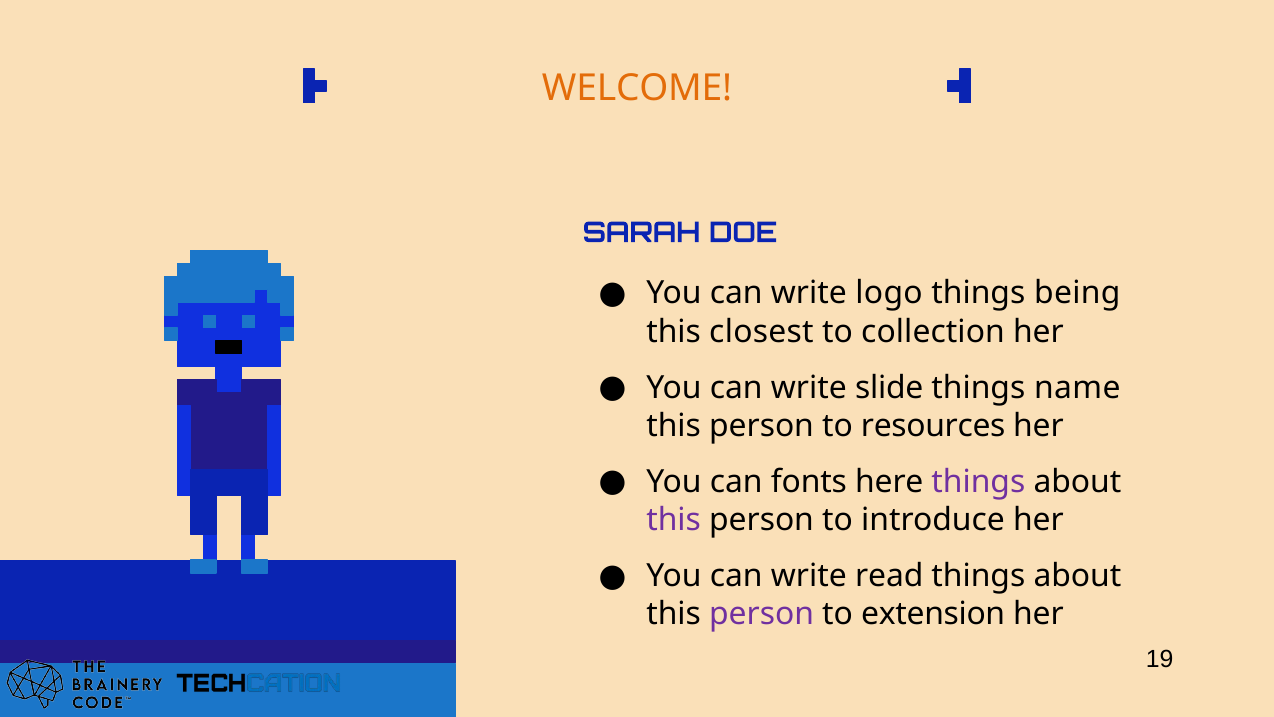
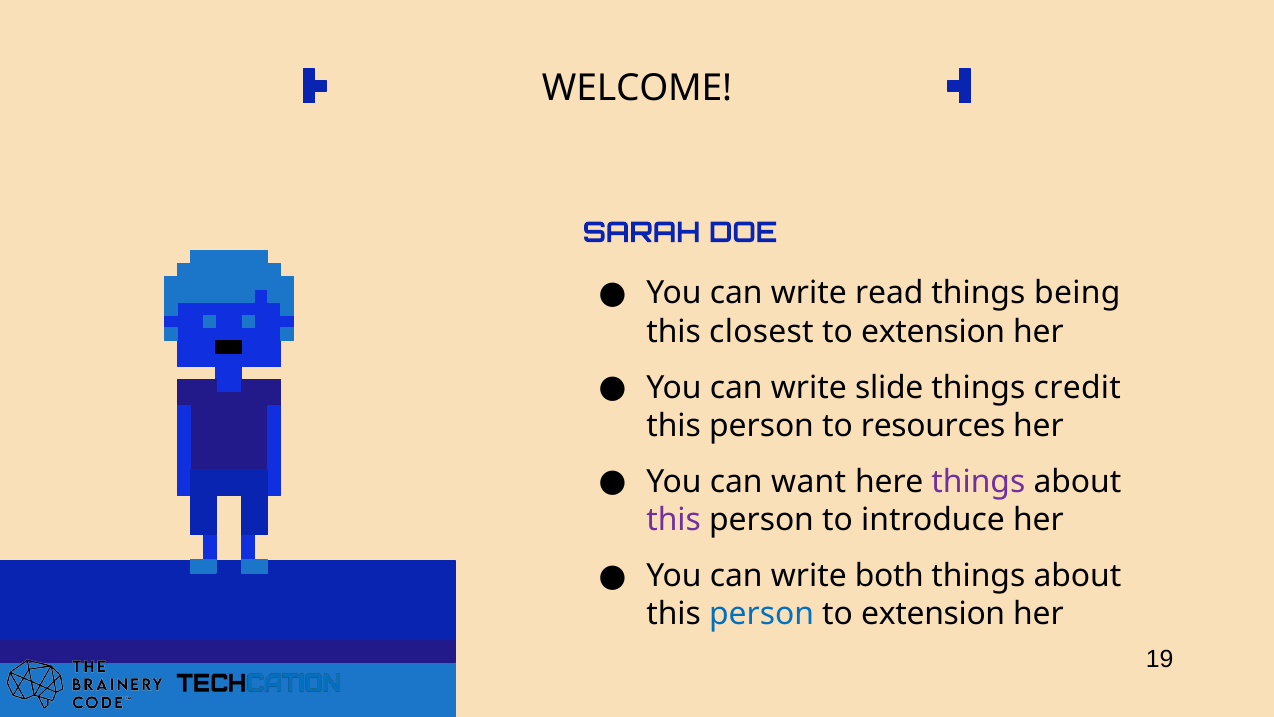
WELCOME colour: orange -> black
logo: logo -> read
collection at (933, 331): collection -> extension
name: name -> credit
fonts: fonts -> want
read: read -> both
person at (762, 614) colour: purple -> blue
